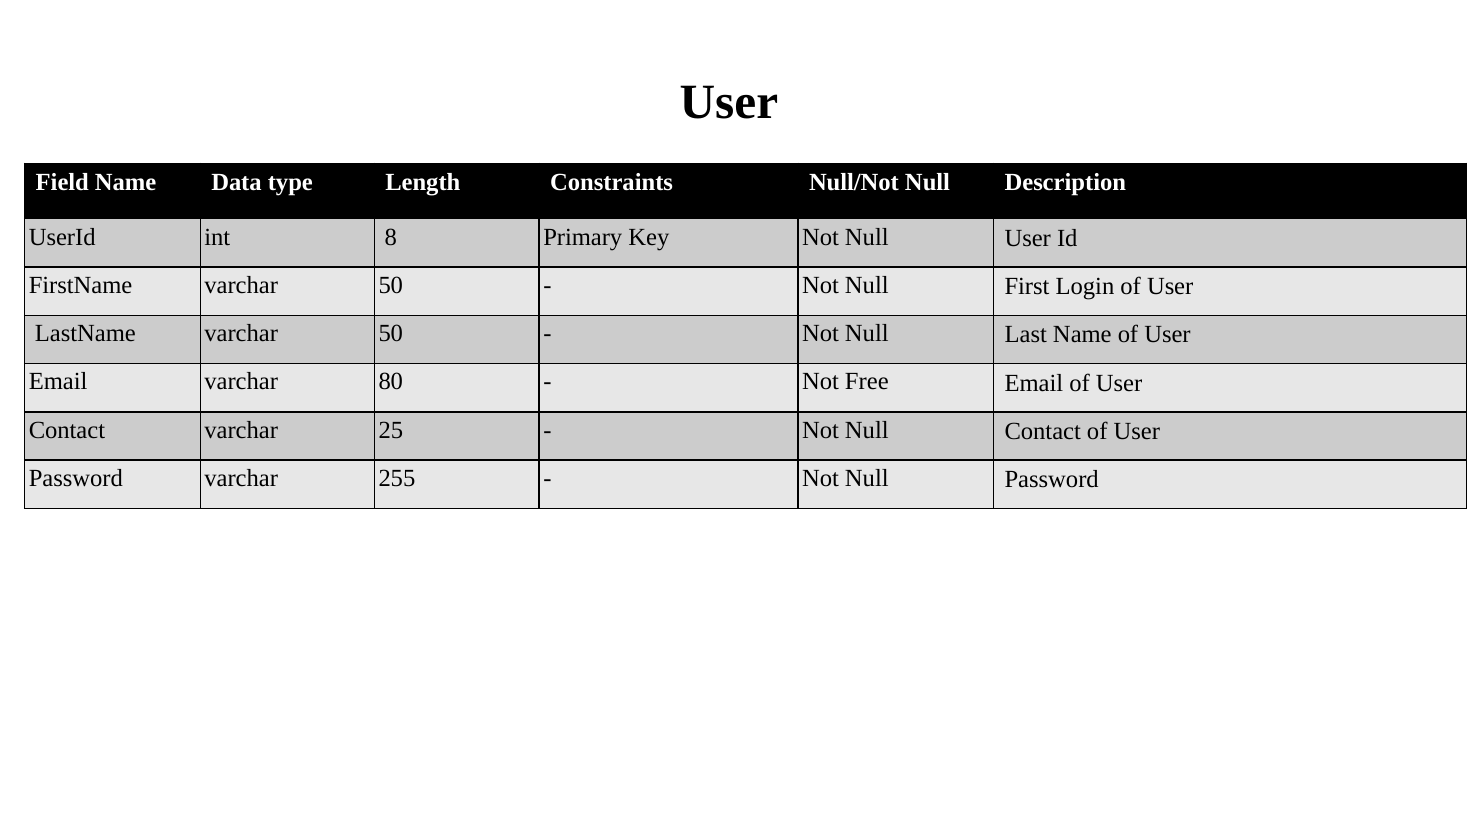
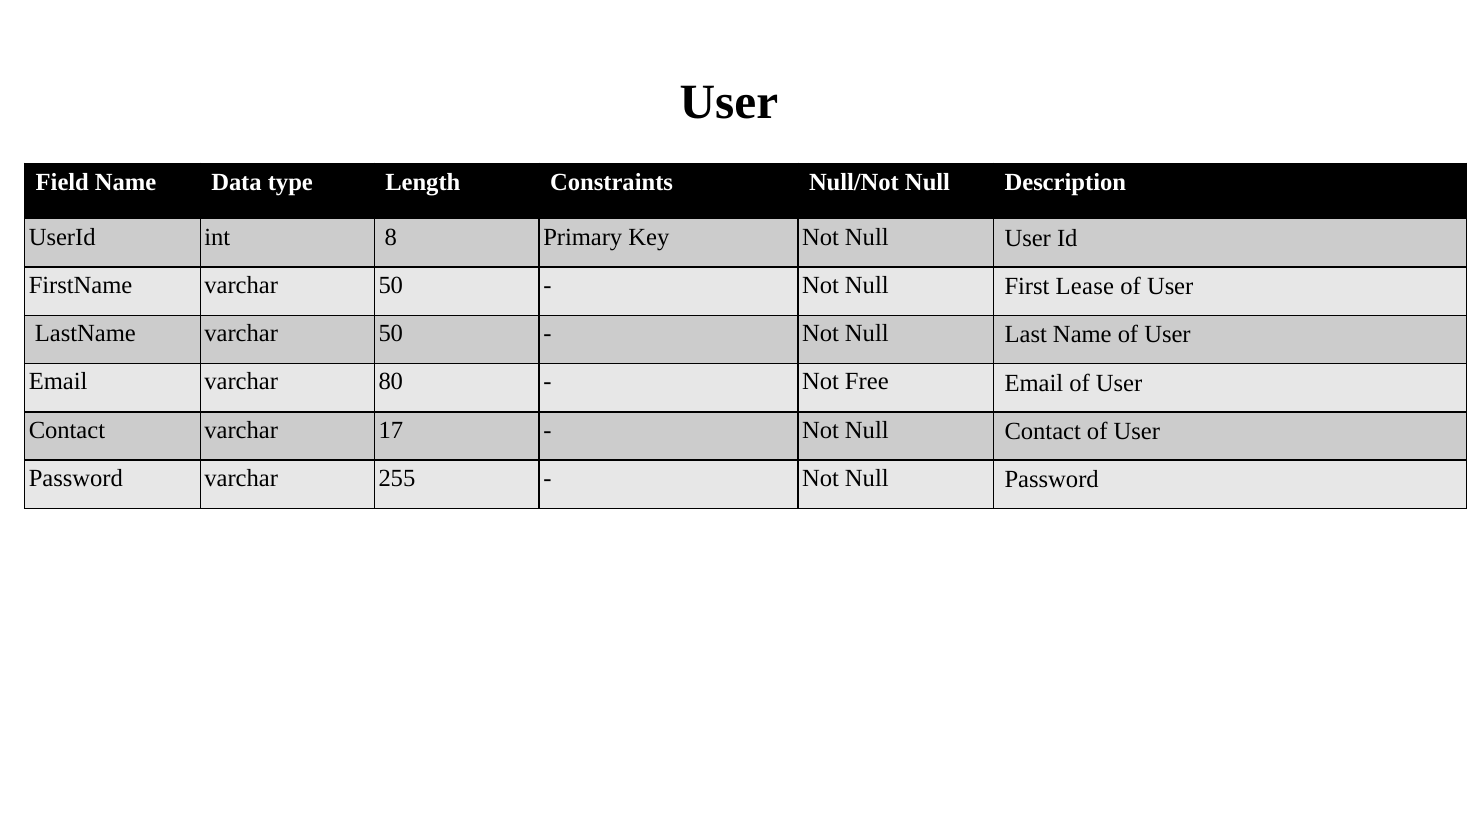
Login: Login -> Lease
25: 25 -> 17
